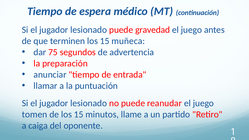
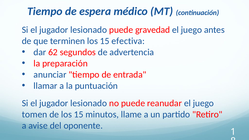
muñeca: muñeca -> efectiva
75: 75 -> 62
caiga: caiga -> avise
